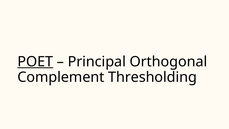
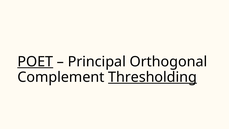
Thresholding underline: none -> present
